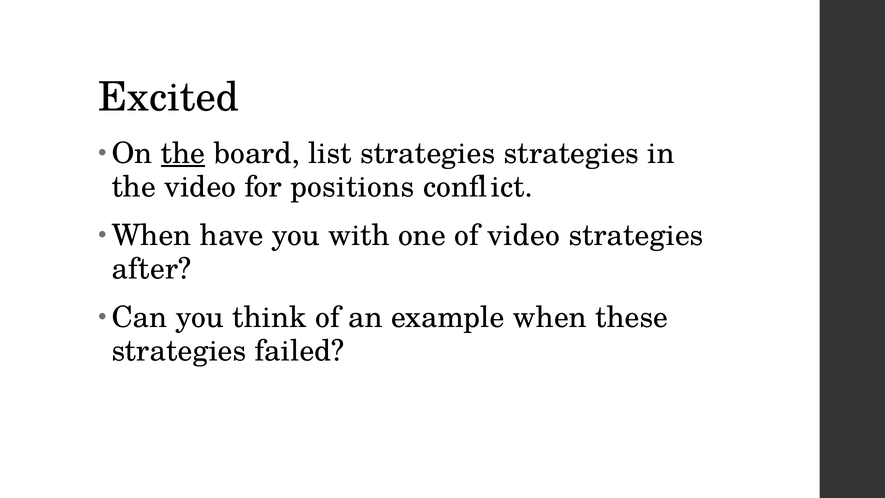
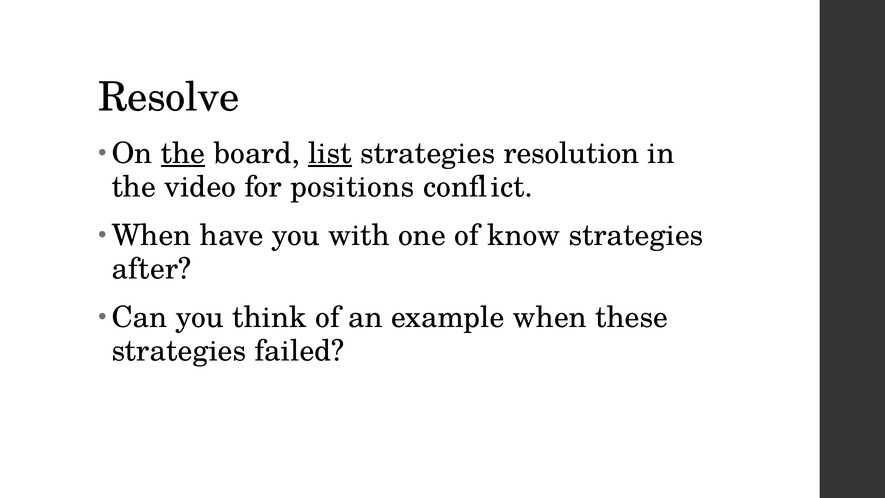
Excited: Excited -> Resolve
list underline: none -> present
strategies strategies: strategies -> resolution
of video: video -> know
